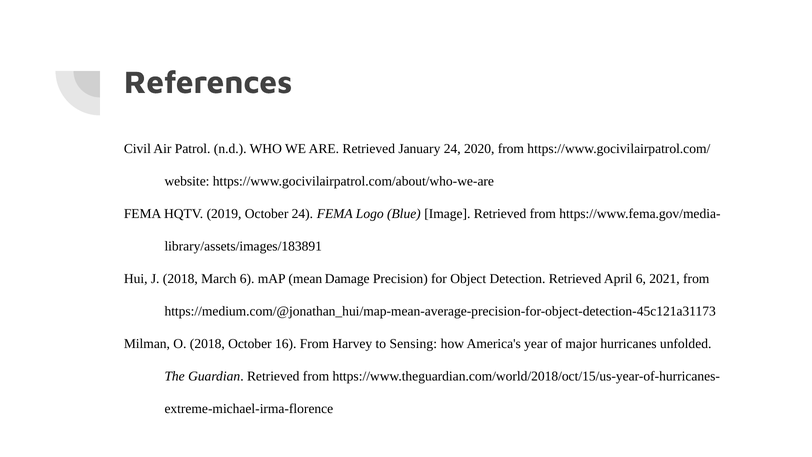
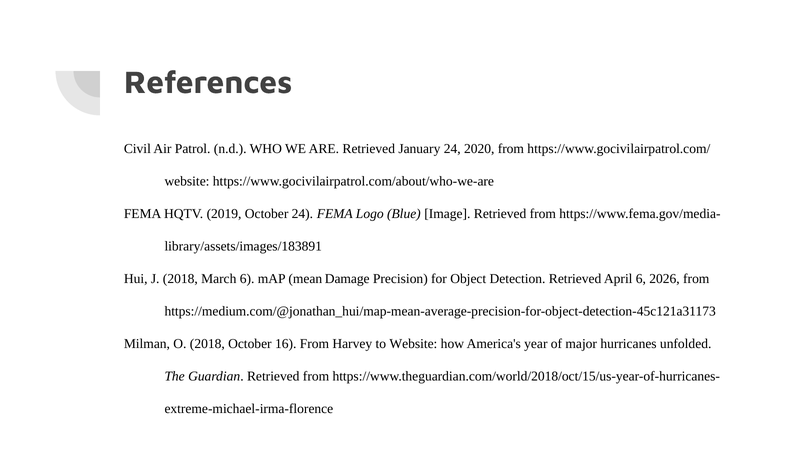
2021: 2021 -> 2026
to Sensing: Sensing -> Website
